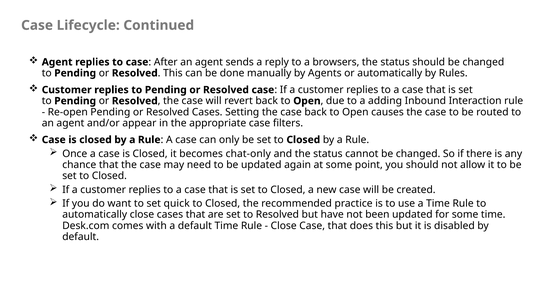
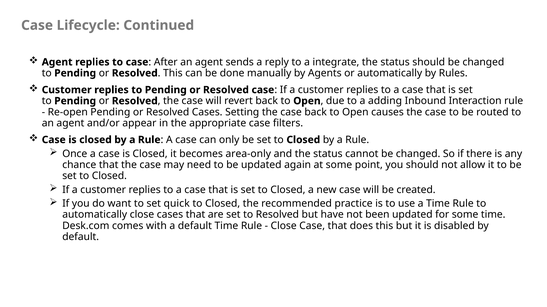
browsers: browsers -> integrate
chat-only: chat-only -> area-only
